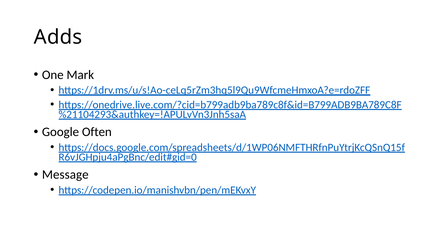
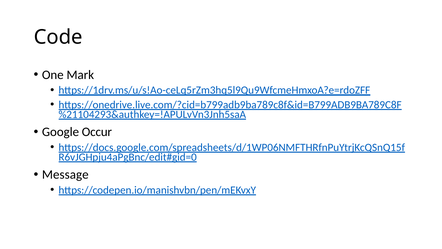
Adds: Adds -> Code
Often: Often -> Occur
